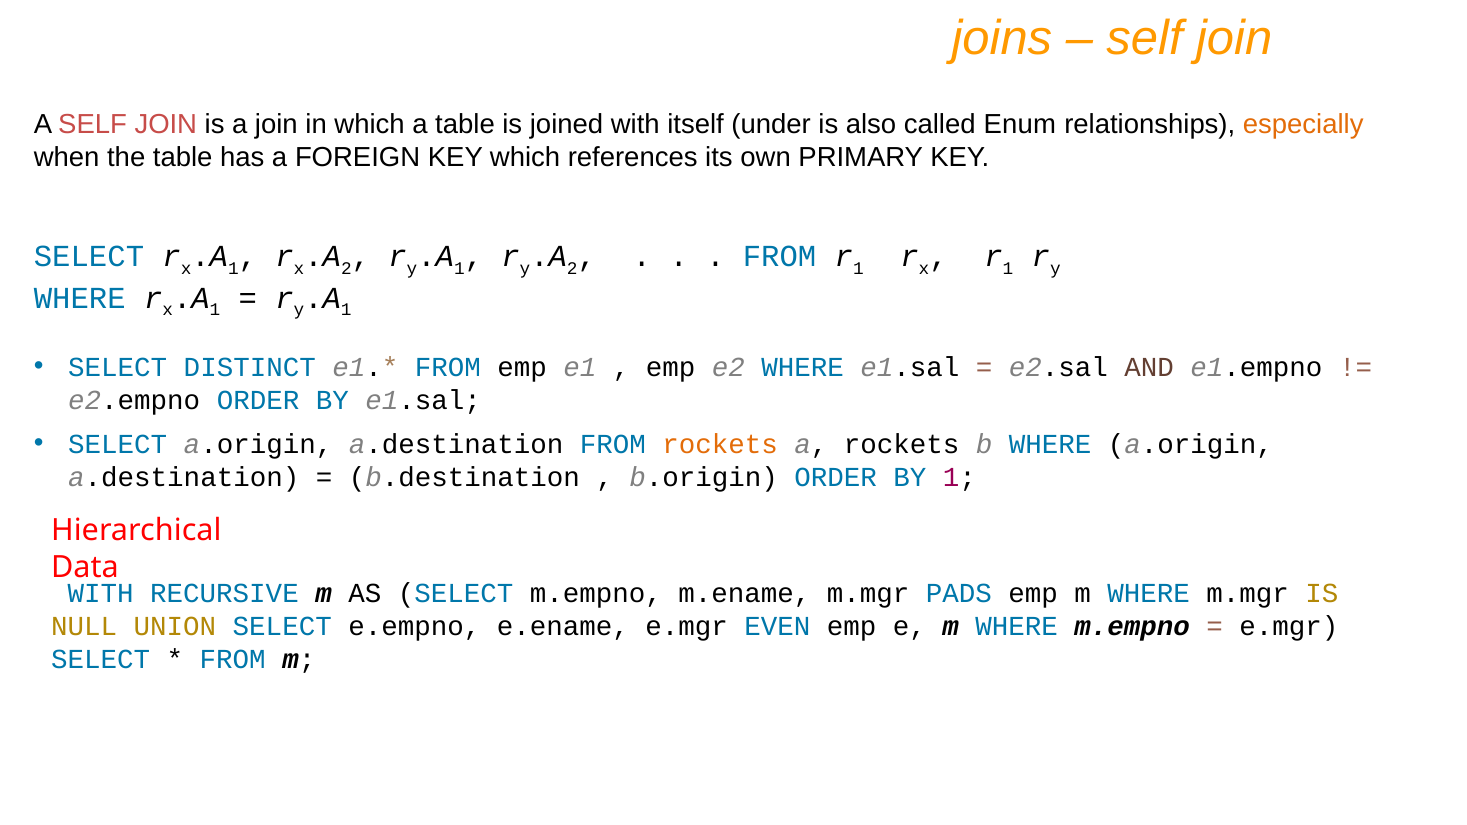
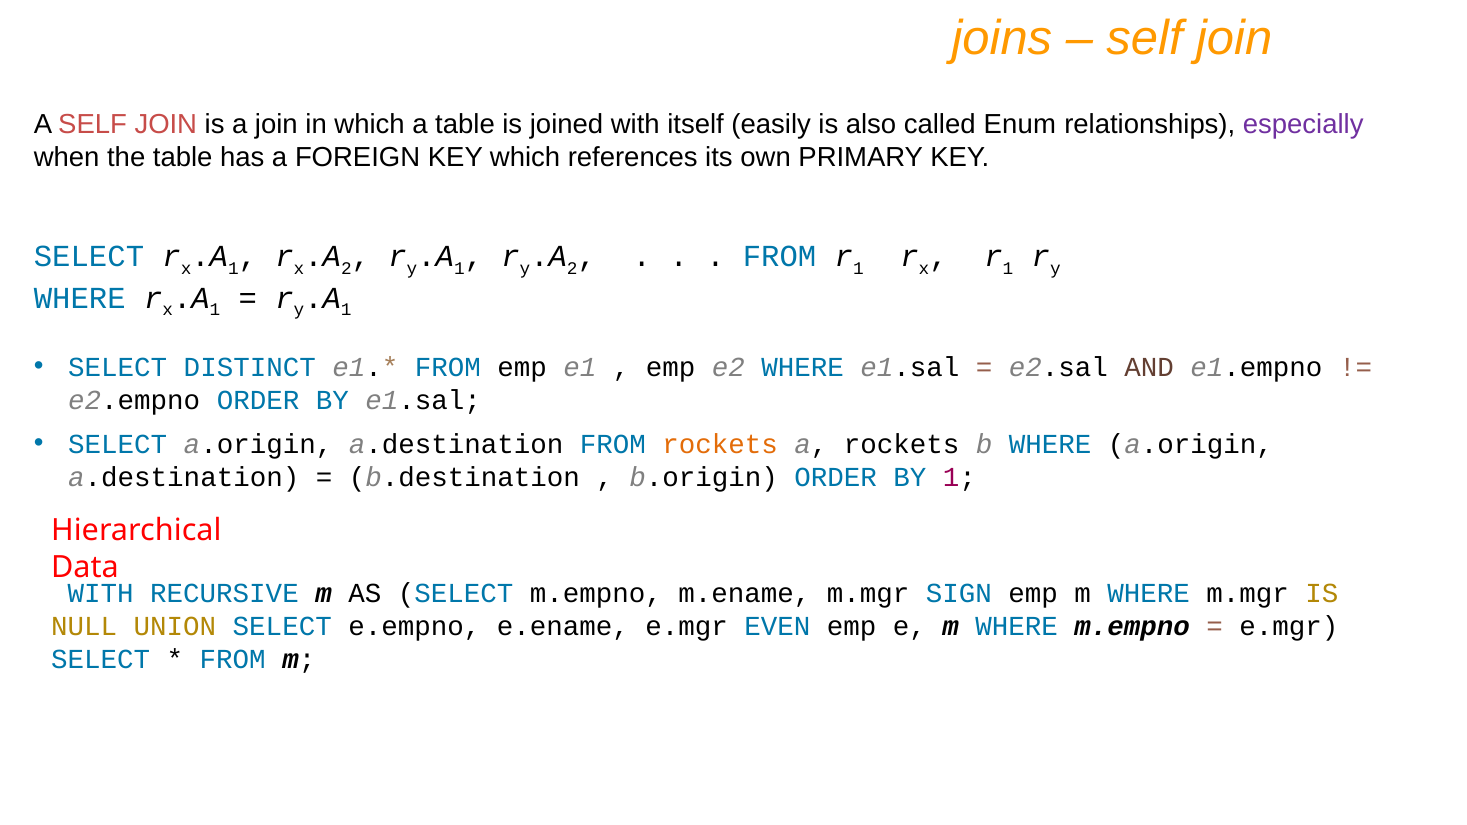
under: under -> easily
especially colour: orange -> purple
PADS: PADS -> SIGN
